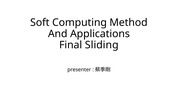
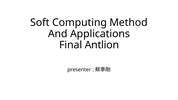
Sliding: Sliding -> Antlion
